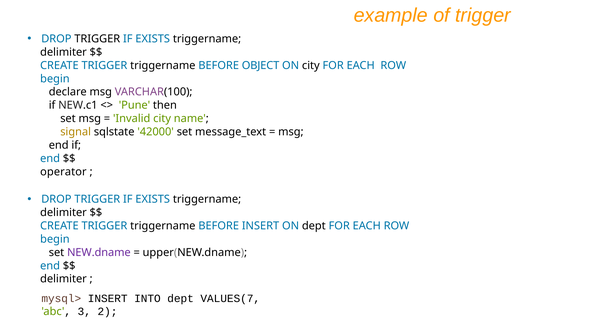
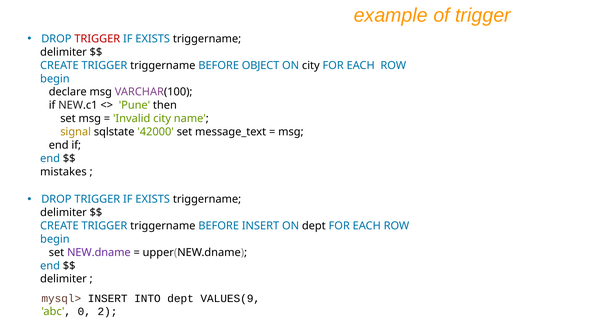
TRIGGER at (97, 39) colour: black -> red
operator: operator -> mistakes
VALUES(7: VALUES(7 -> VALUES(9
3: 3 -> 0
